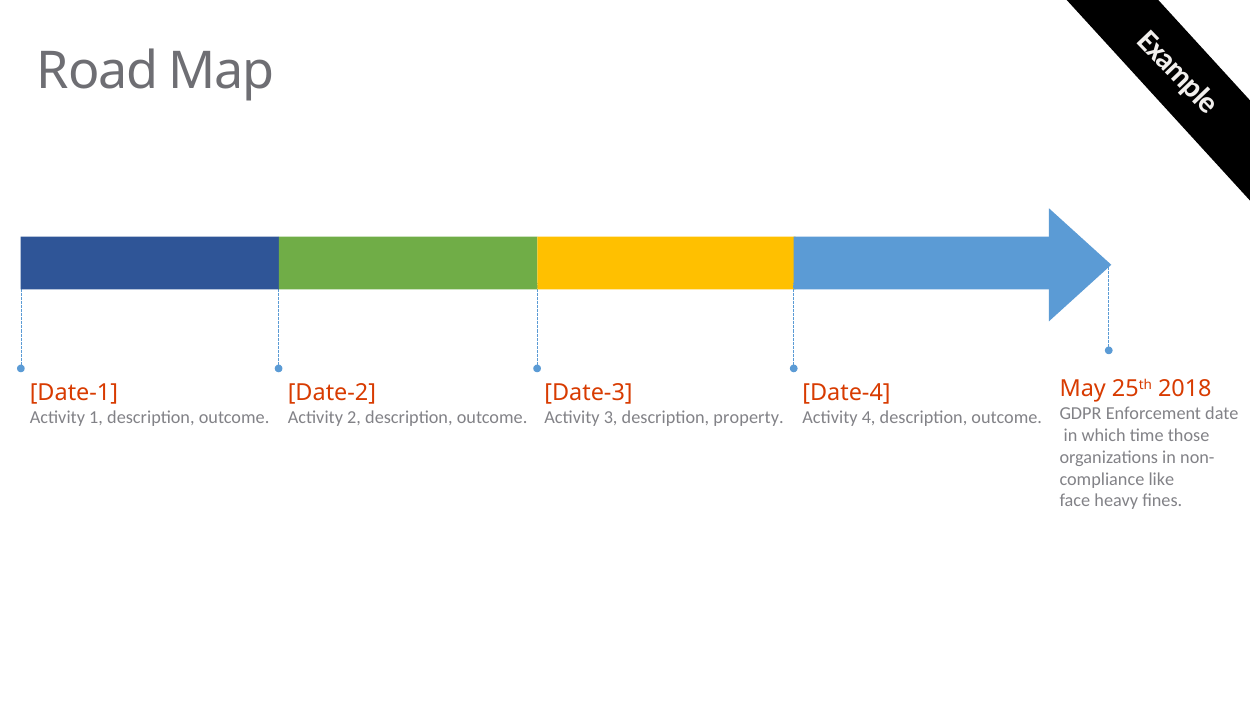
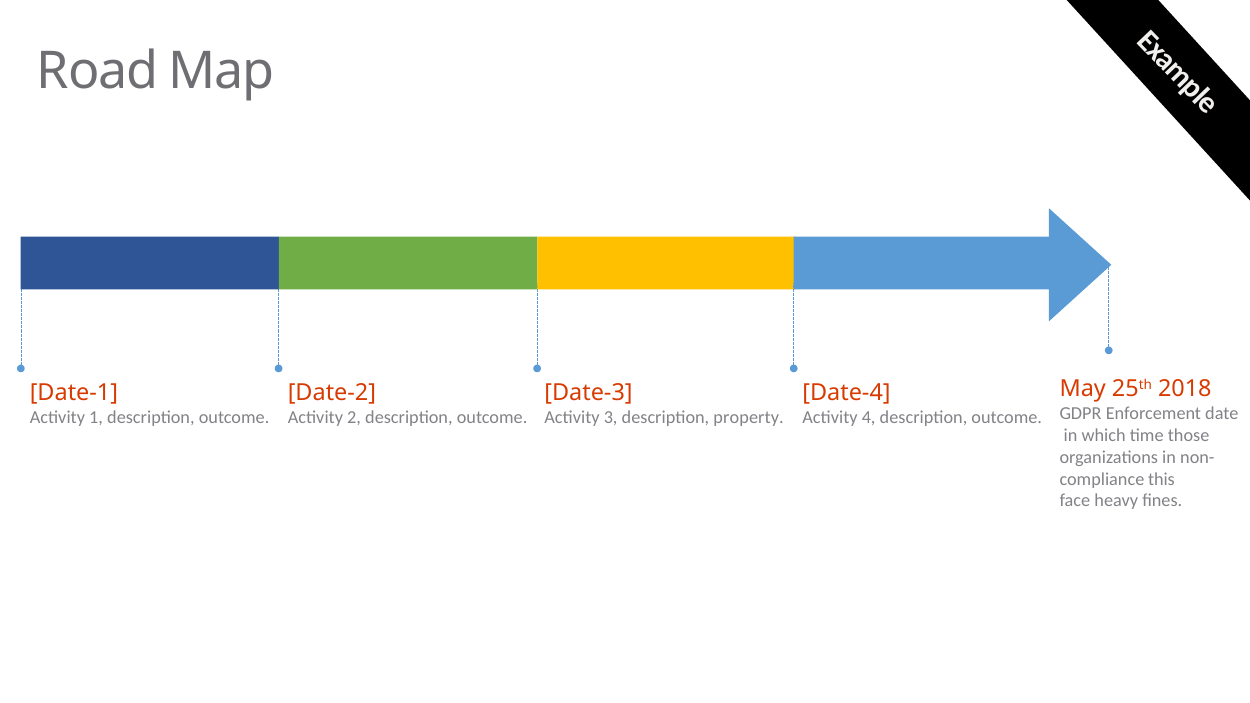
like: like -> this
